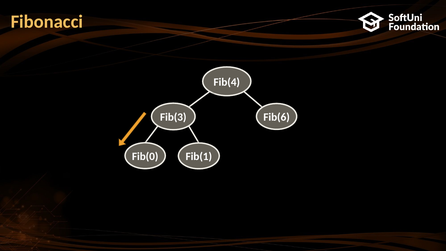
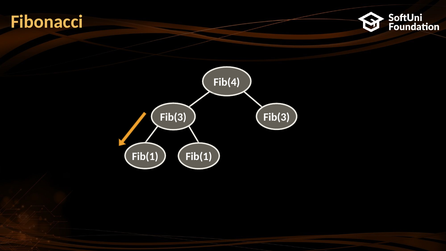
Fib(3 Fib(6: Fib(6 -> Fib(3
Fib(0 at (145, 156): Fib(0 -> Fib(1
